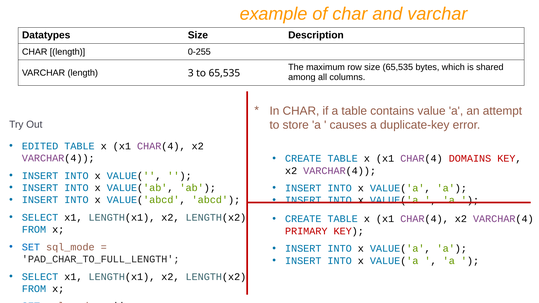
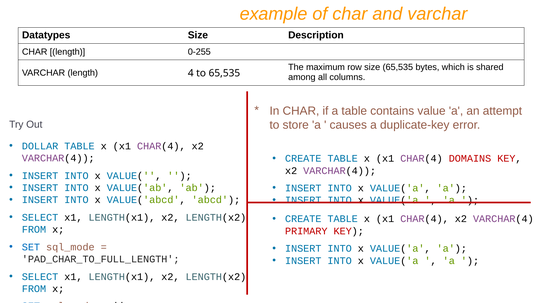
3: 3 -> 4
EDITED: EDITED -> DOLLAR
